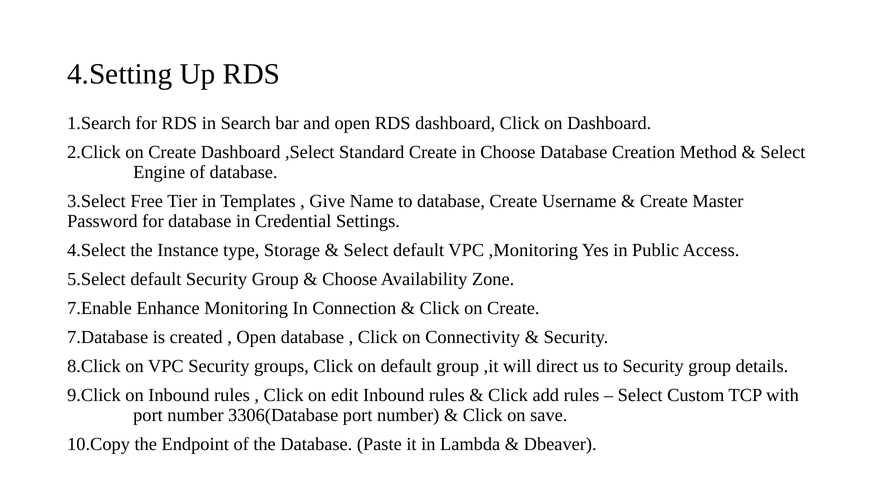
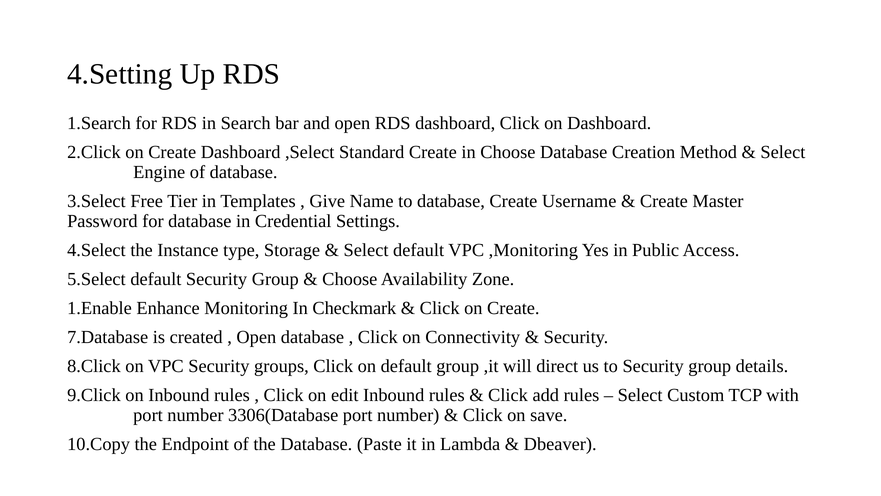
7.Enable: 7.Enable -> 1.Enable
Connection: Connection -> Checkmark
